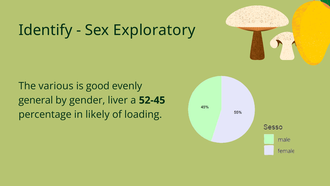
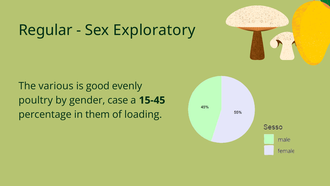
Identify: Identify -> Regular
general: general -> poultry
liver: liver -> case
52-45: 52-45 -> 15-45
likely: likely -> them
